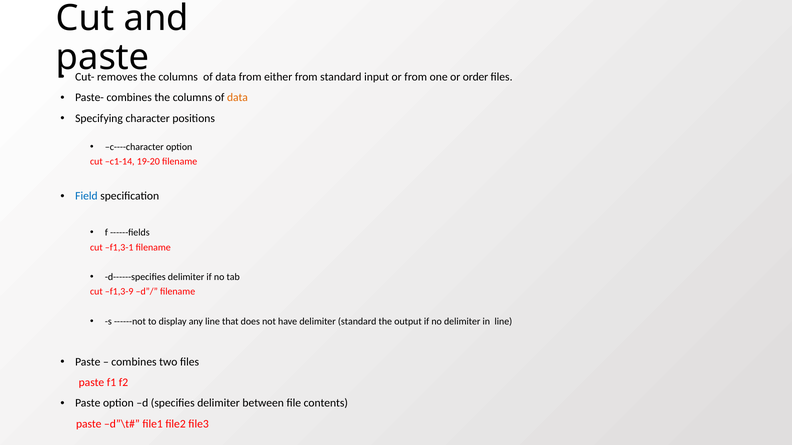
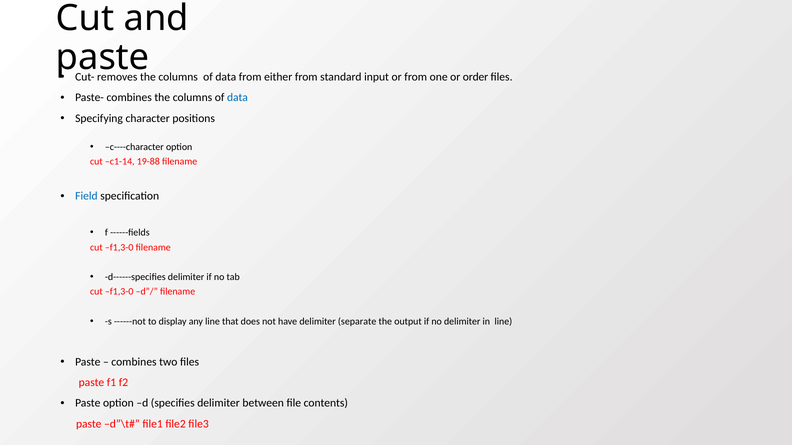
data at (237, 98) colour: orange -> blue
19-20: 19-20 -> 19-88
f1,3-1 at (119, 248): f1,3-1 -> f1,3-0
f1,3-9 at (119, 292): f1,3-9 -> f1,3-0
delimiter standard: standard -> separate
